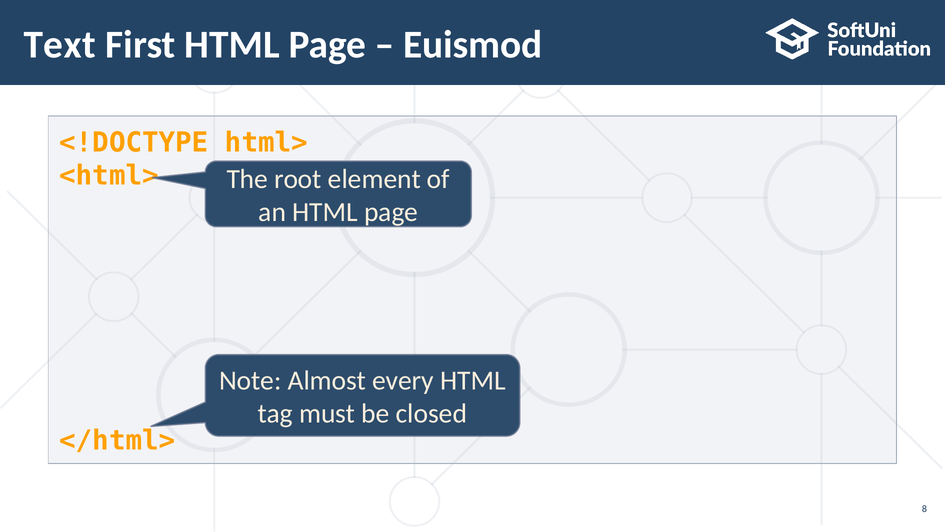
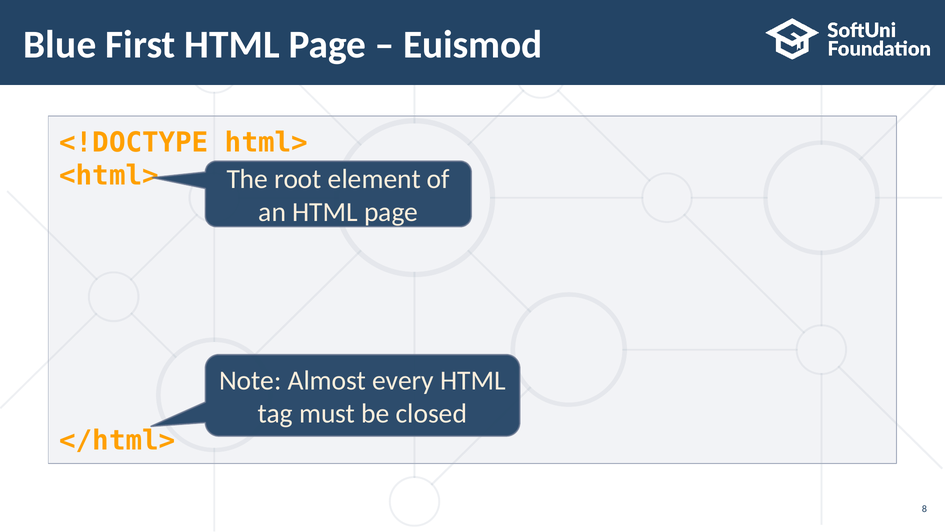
Text: Text -> Blue
